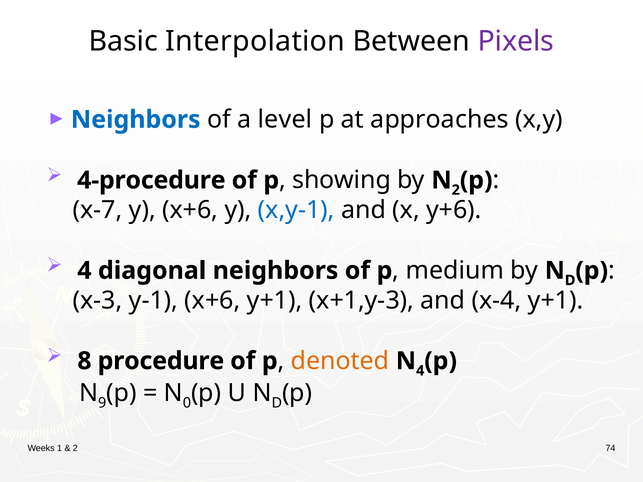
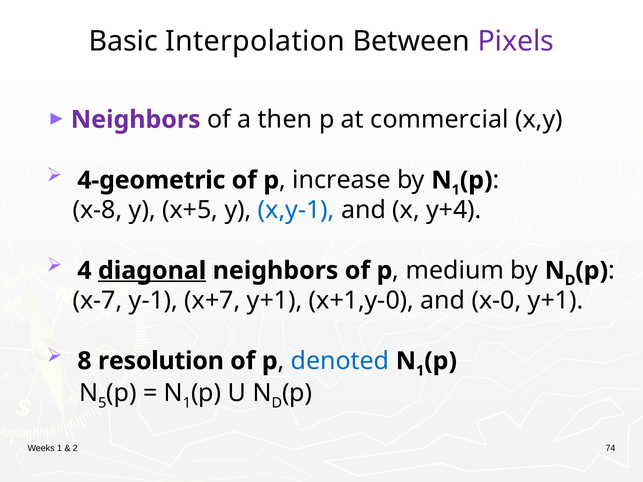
Neighbors at (136, 120) colour: blue -> purple
level: level -> then
approaches: approaches -> commercial
4-procedure: 4-procedure -> 4-geometric
showing: showing -> increase
2 at (456, 190): 2 -> 1
x-7: x-7 -> x-8
y x+6: x+6 -> x+5
y+6: y+6 -> y+4
diagonal underline: none -> present
x-3: x-3 -> x-7
y-1 x+6: x+6 -> x+7
x+1,y-3: x+1,y-3 -> x+1,y-0
x-4: x-4 -> x-0
procedure: procedure -> resolution
denoted colour: orange -> blue
4 at (420, 371): 4 -> 1
9: 9 -> 5
0 at (187, 403): 0 -> 1
